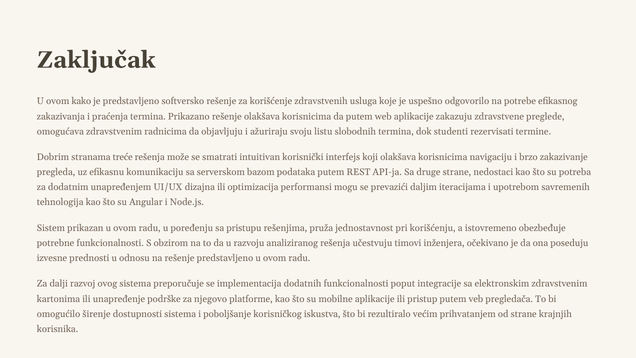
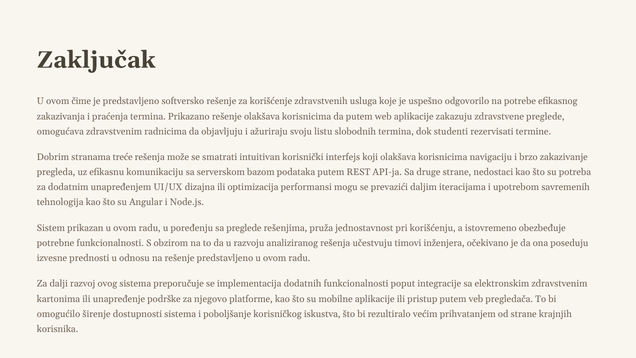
kako: kako -> čime
sa pristupu: pristupu -> preglede
